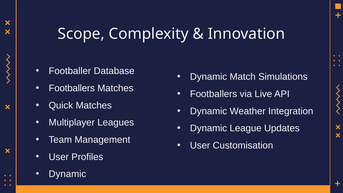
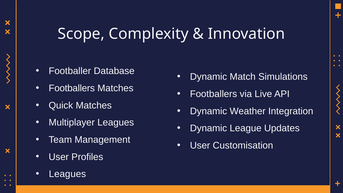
Dynamic at (67, 174): Dynamic -> Leagues
